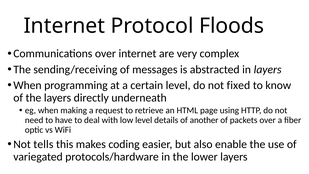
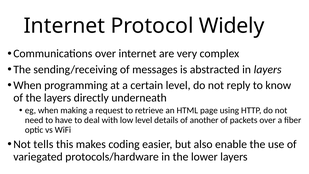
Floods: Floods -> Widely
fixed: fixed -> reply
